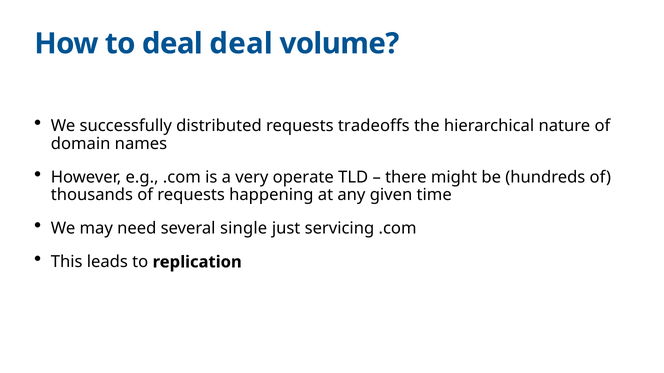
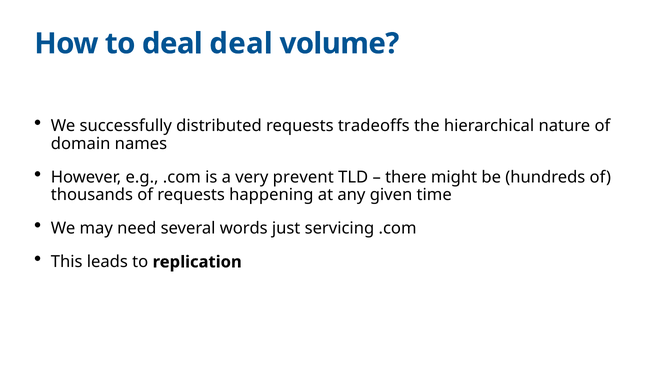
operate: operate -> prevent
single: single -> words
